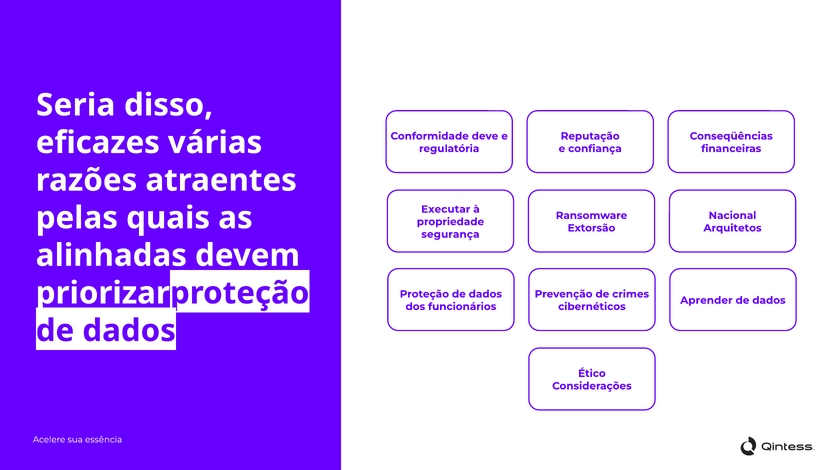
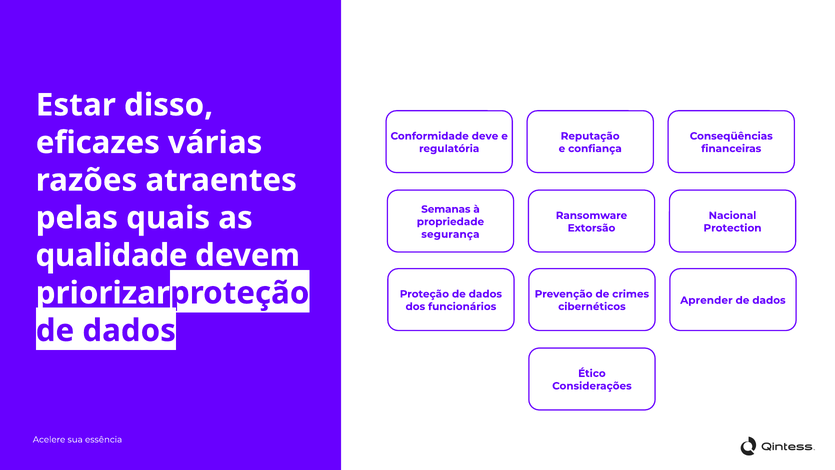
Seria: Seria -> Estar
Executar: Executar -> Semanas
Arquitetos: Arquitetos -> Protection
alinhadas: alinhadas -> qualidade
